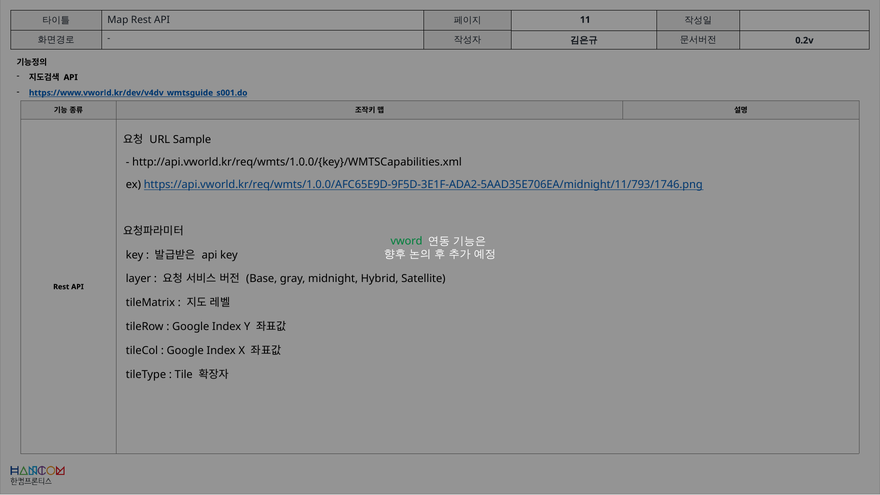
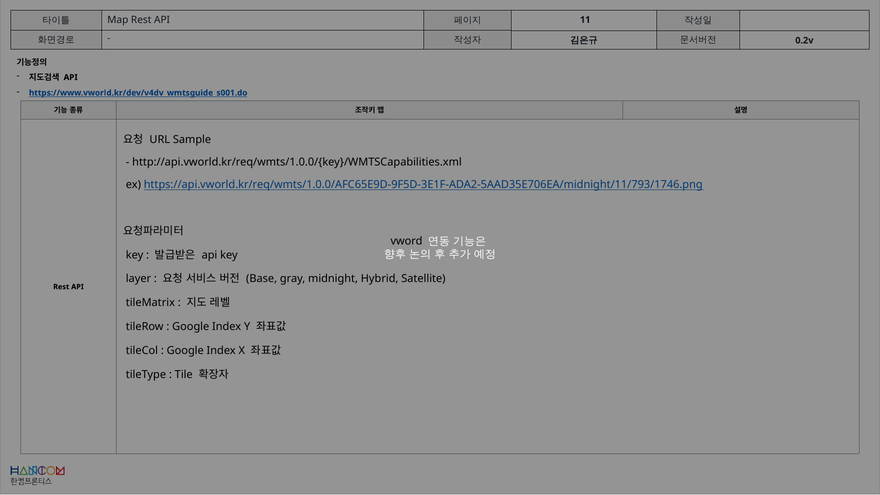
vword colour: green -> black
